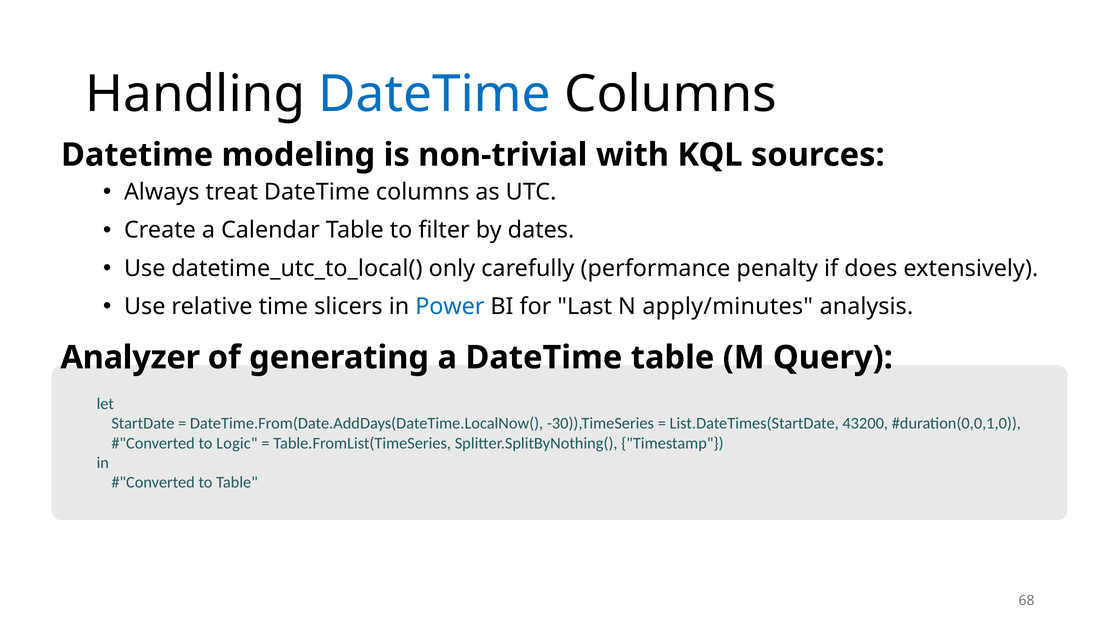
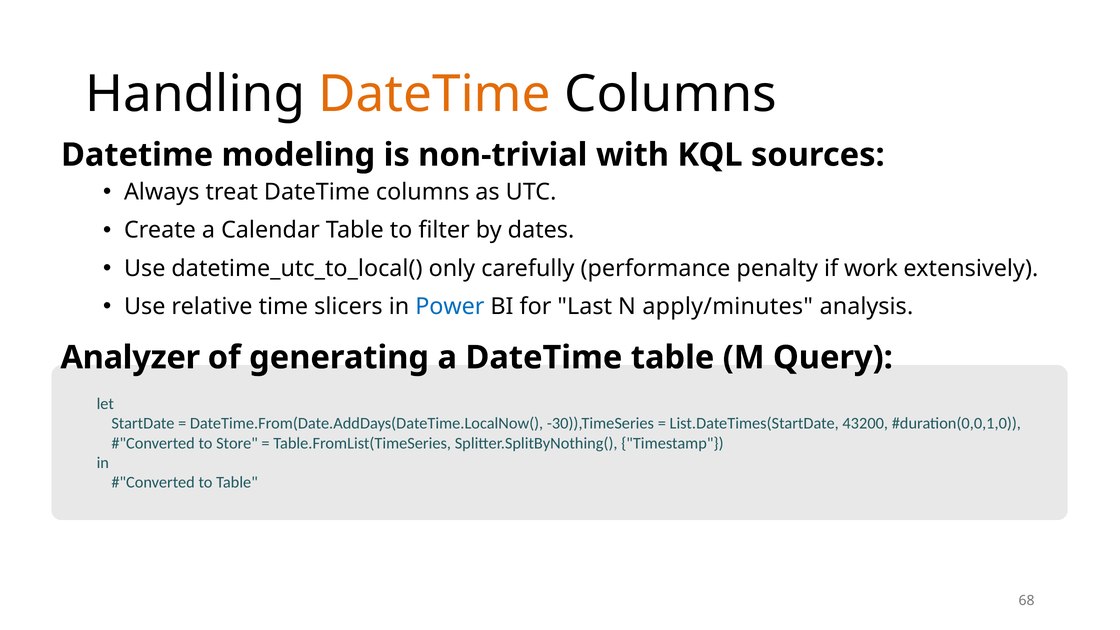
DateTime at (435, 94) colour: blue -> orange
does: does -> work
Logic: Logic -> Store
